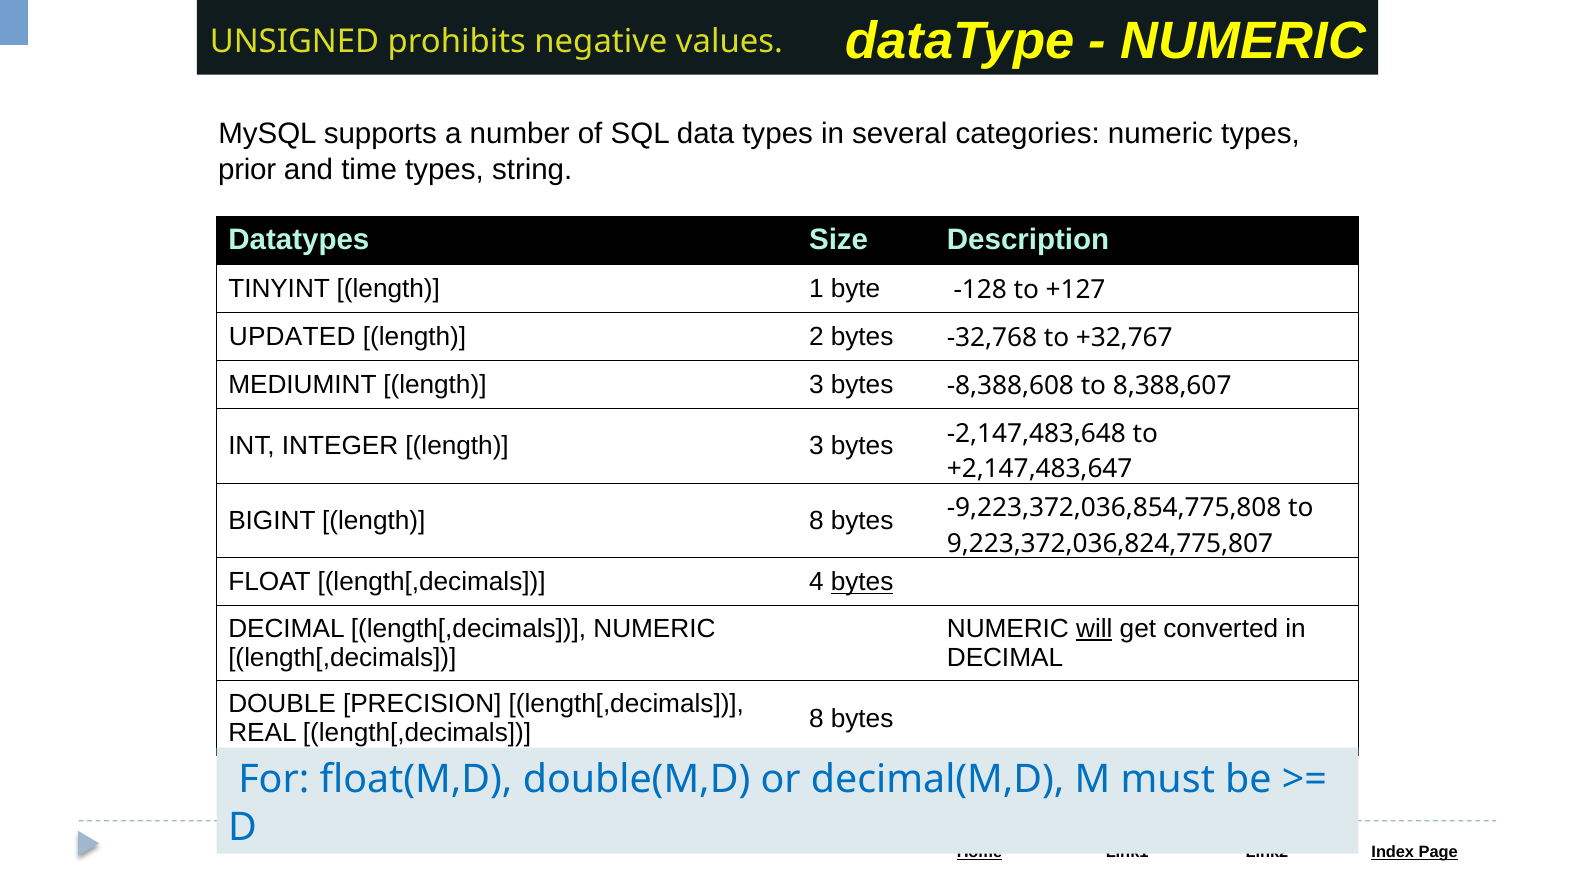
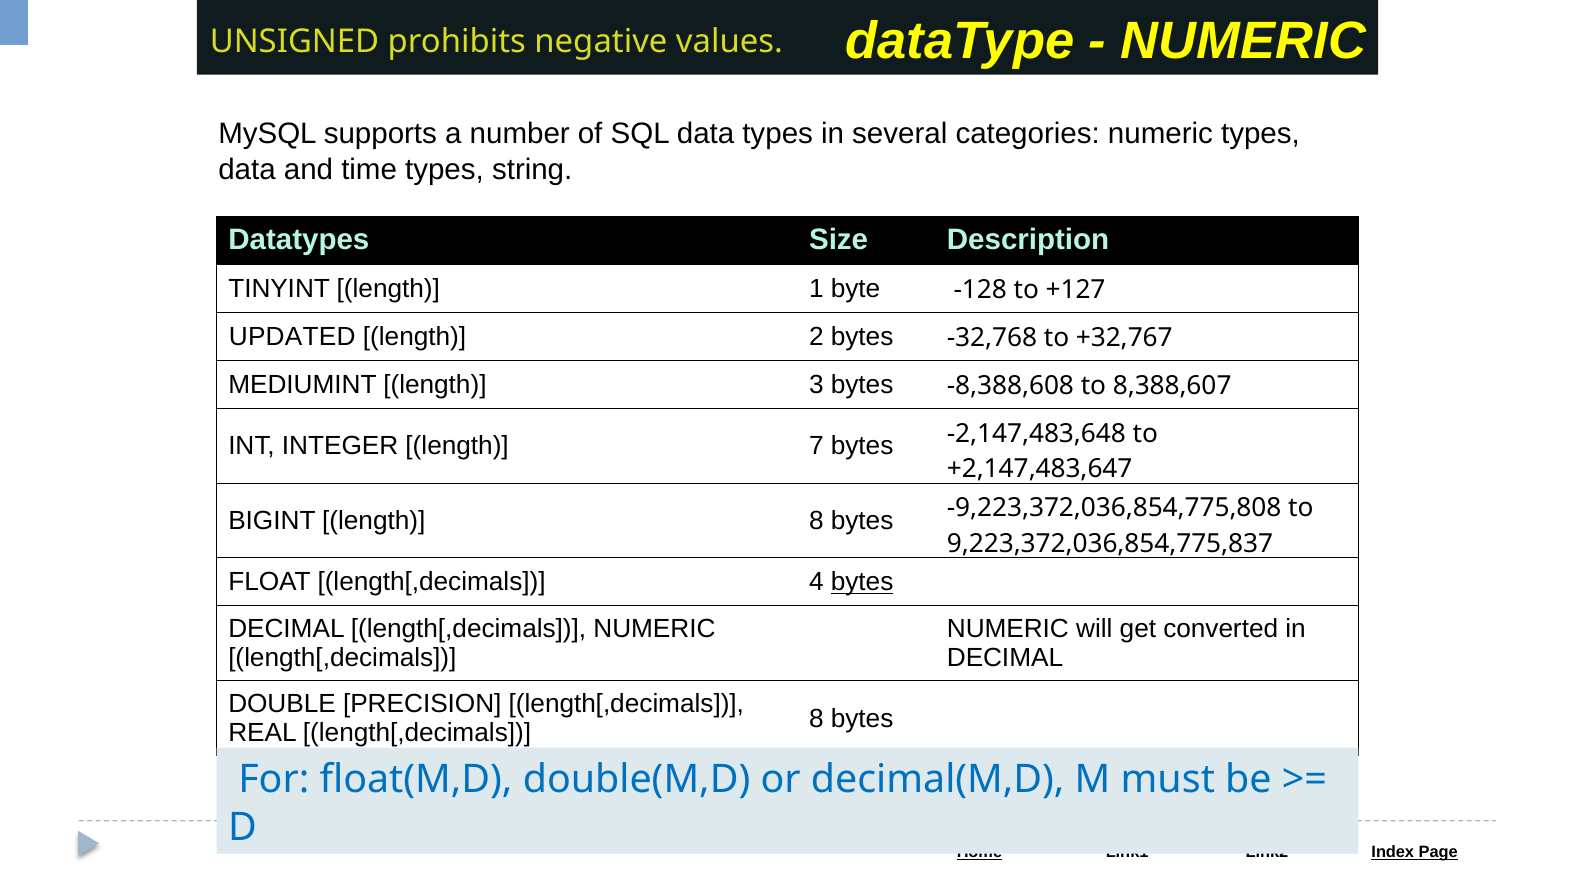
prior at (247, 169): prior -> data
INTEGER length 3: 3 -> 7
9,223,372,036,824,775,807: 9,223,372,036,824,775,807 -> 9,223,372,036,854,775,837
will underline: present -> none
